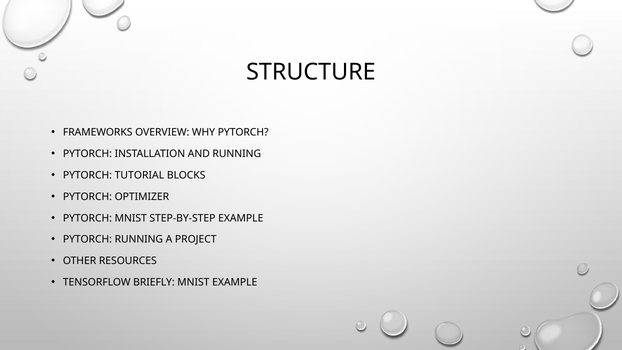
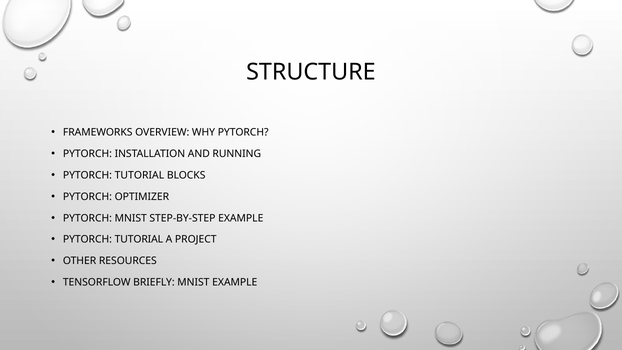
RUNNING at (139, 239): RUNNING -> TUTORIAL
